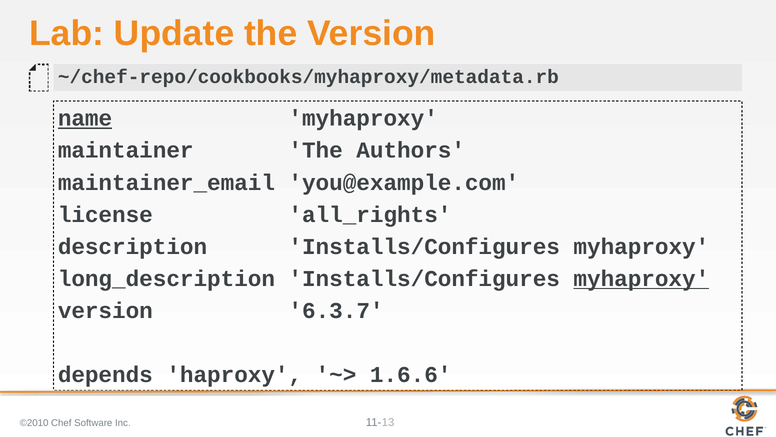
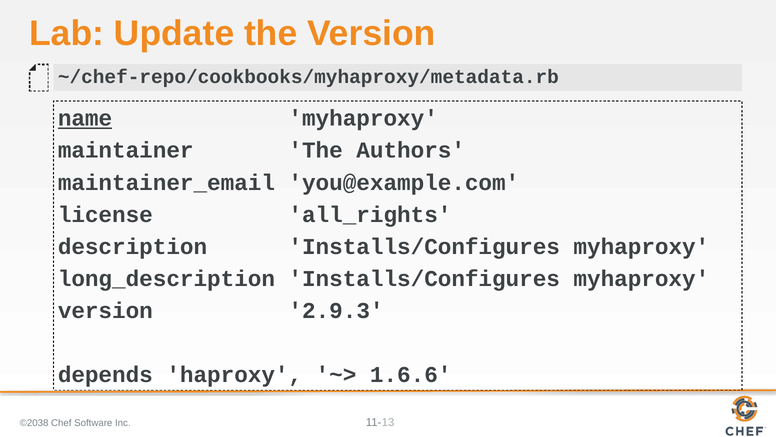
myhaproxy at (641, 278) underline: present -> none
6.3.7: 6.3.7 -> 2.9.3
©2010: ©2010 -> ©2038
